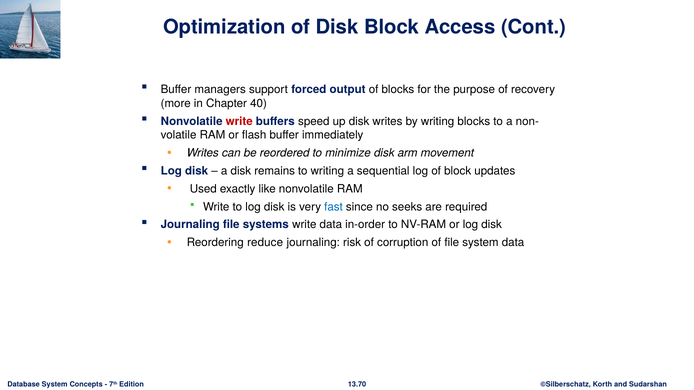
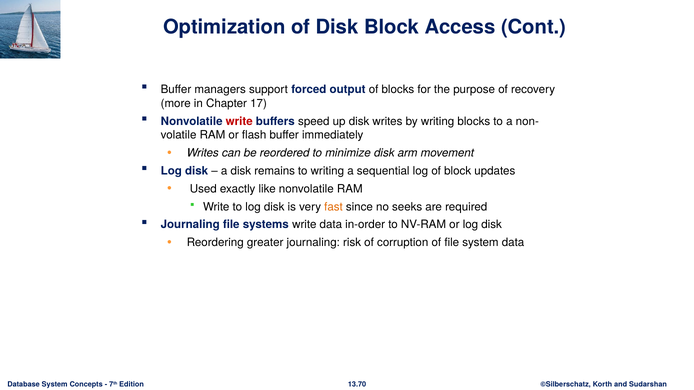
40: 40 -> 17
fast colour: blue -> orange
reduce: reduce -> greater
